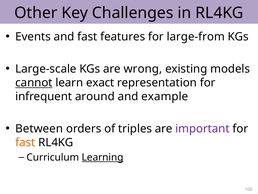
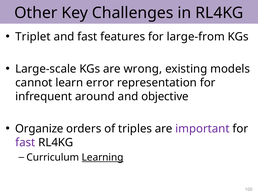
Events: Events -> Triplet
cannot underline: present -> none
exact: exact -> error
example: example -> objective
Between: Between -> Organize
fast at (25, 142) colour: orange -> purple
